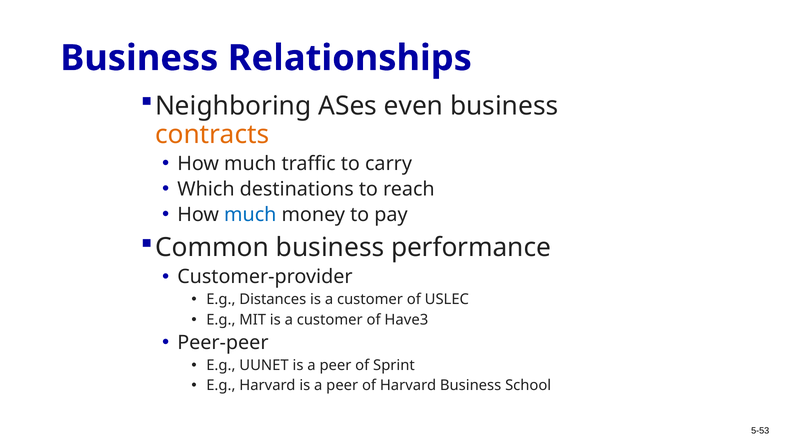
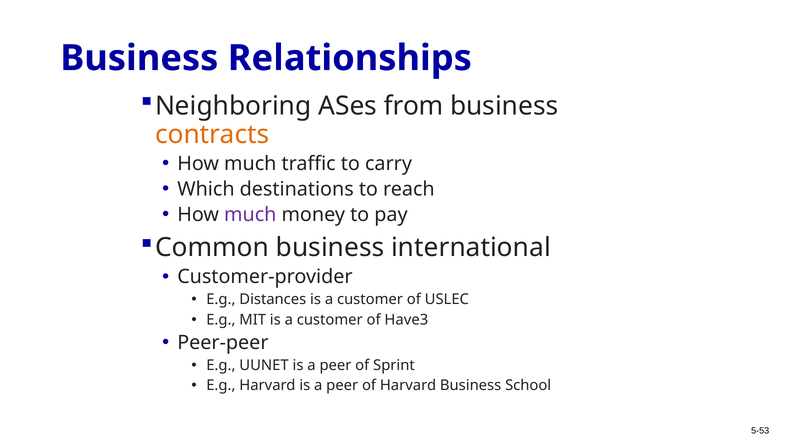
even: even -> from
much at (250, 214) colour: blue -> purple
performance: performance -> international
